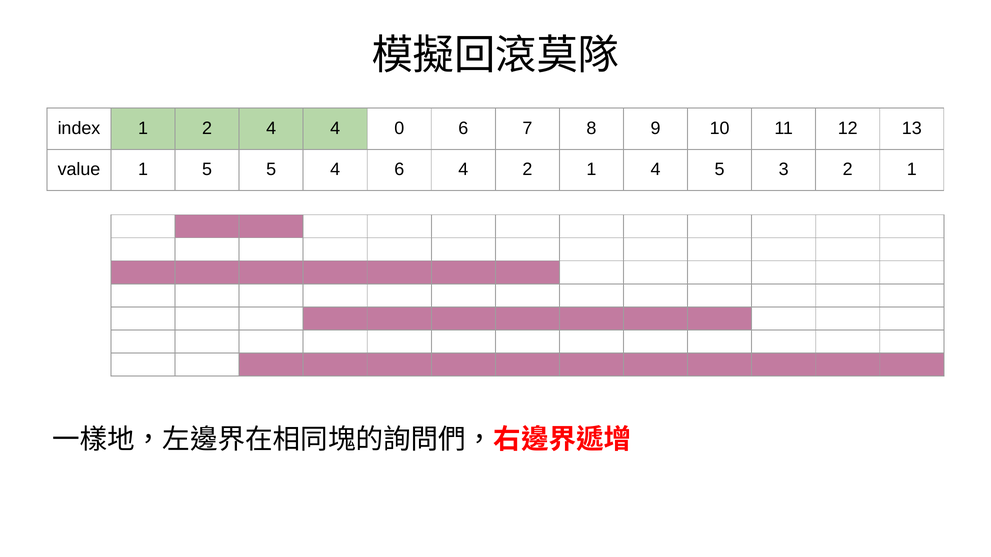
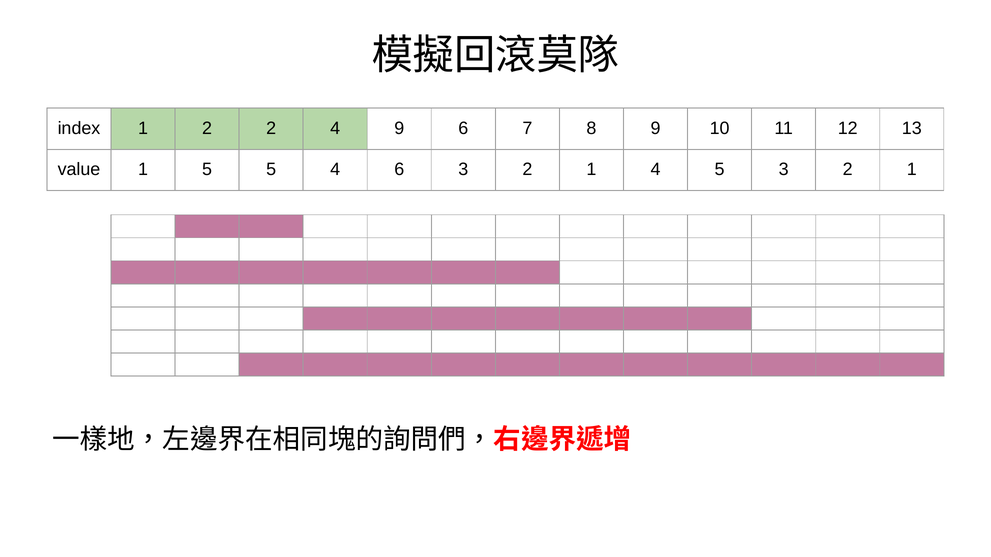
2 4: 4 -> 2
4 0: 0 -> 9
6 4: 4 -> 3
